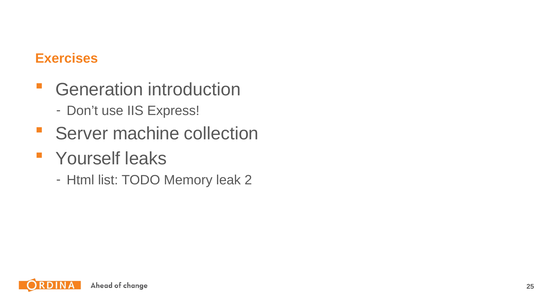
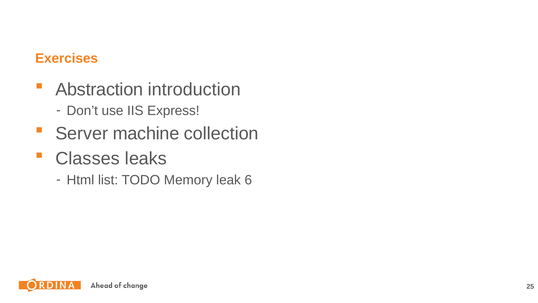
Generation: Generation -> Abstraction
Yourself: Yourself -> Classes
2: 2 -> 6
